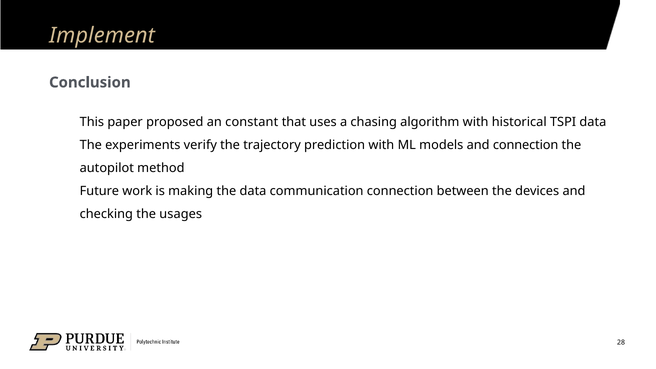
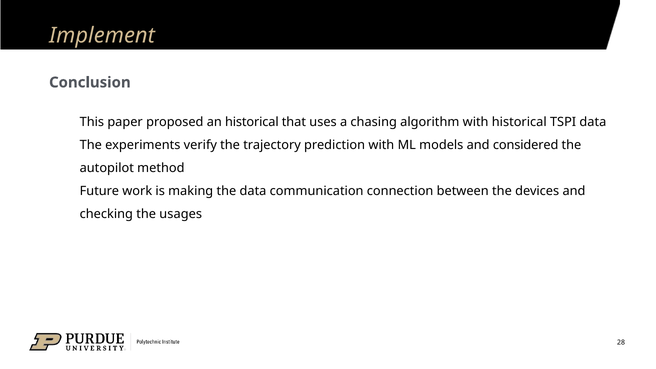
an constant: constant -> historical
and connection: connection -> considered
